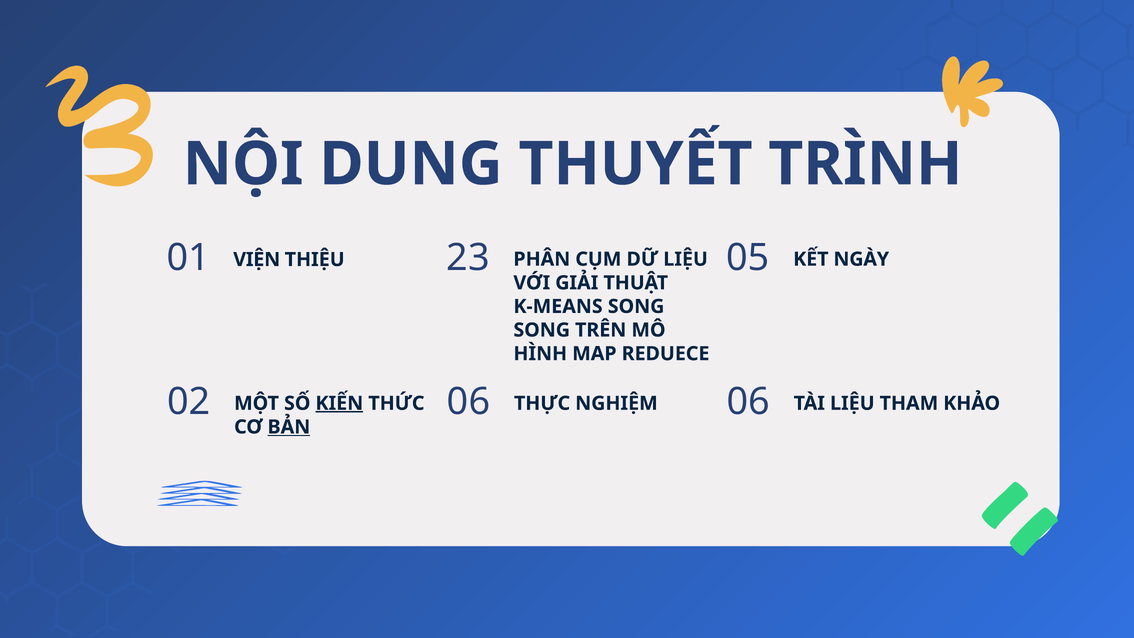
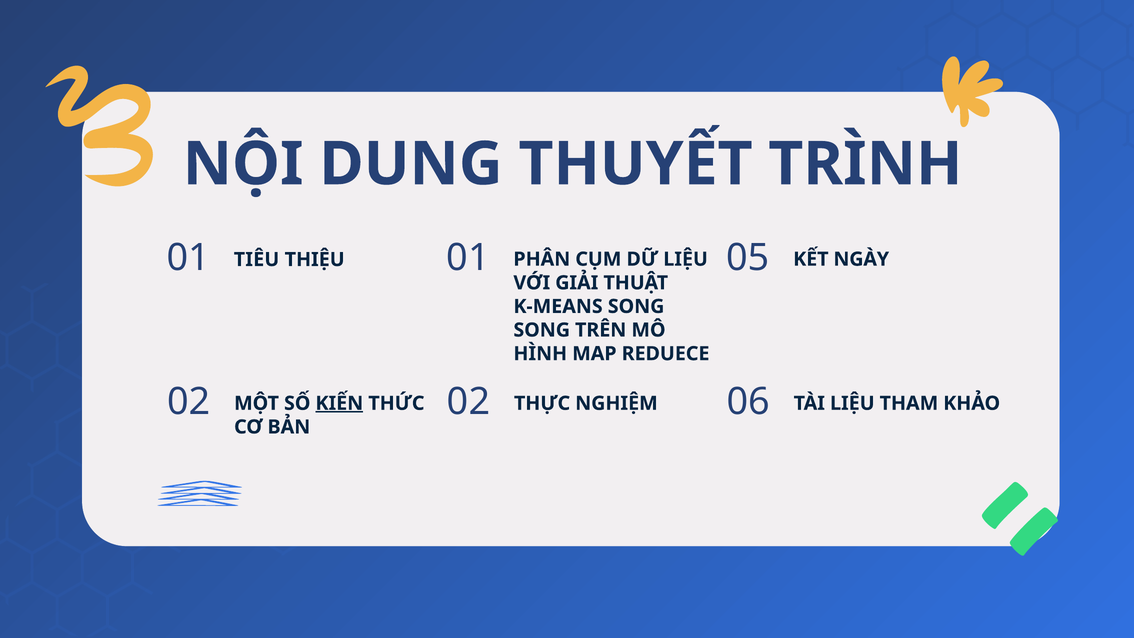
01 23: 23 -> 01
VIỆN: VIỆN -> TIÊU
02 06: 06 -> 02
BẢN underline: present -> none
